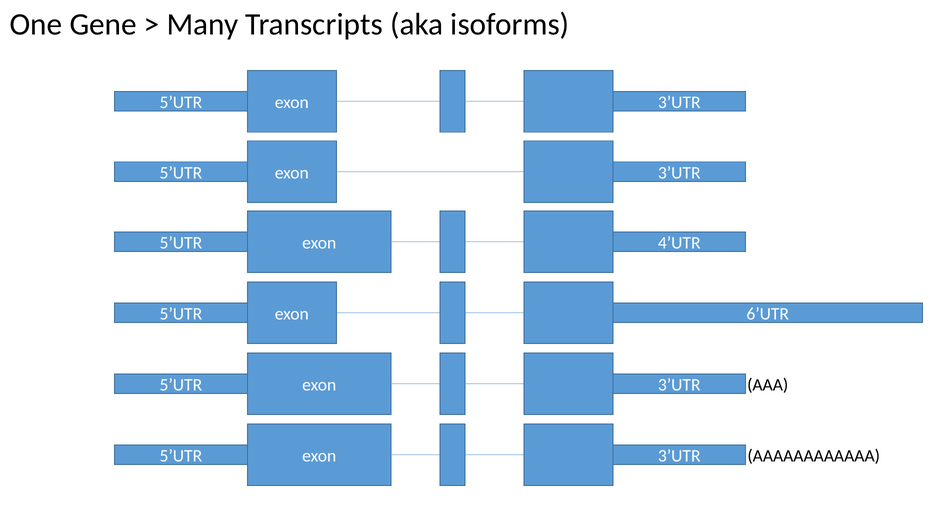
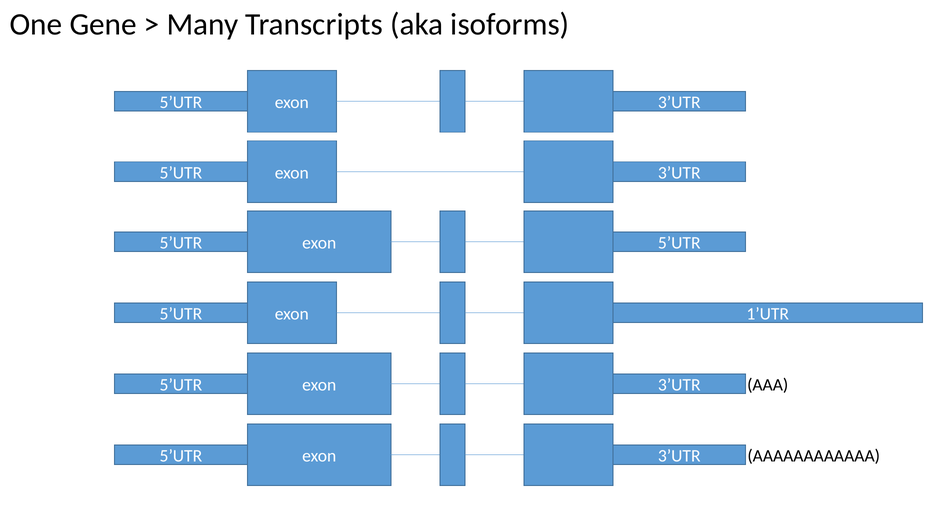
exon 4’UTR: 4’UTR -> 5’UTR
6’UTR: 6’UTR -> 1’UTR
